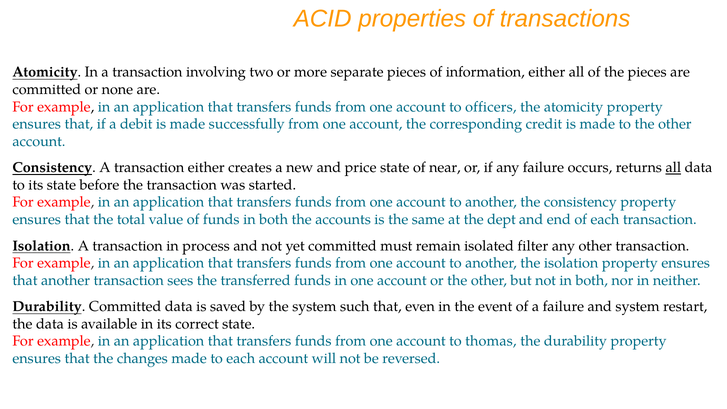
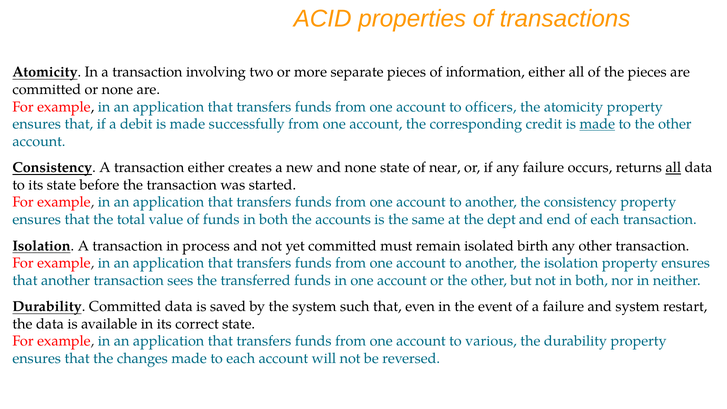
made at (597, 124) underline: none -> present
and price: price -> none
filter: filter -> birth
thomas: thomas -> various
